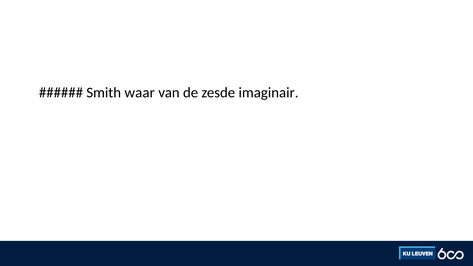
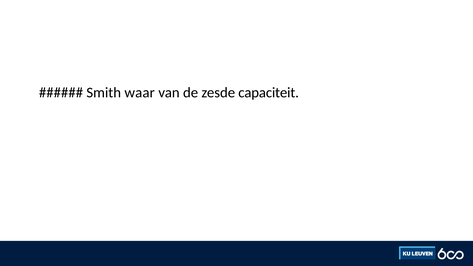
imaginair: imaginair -> capaciteit
